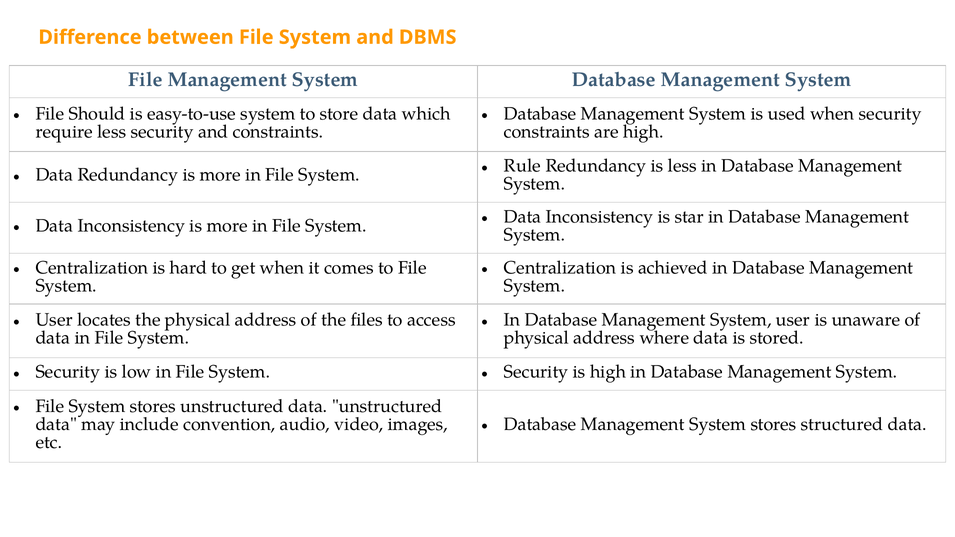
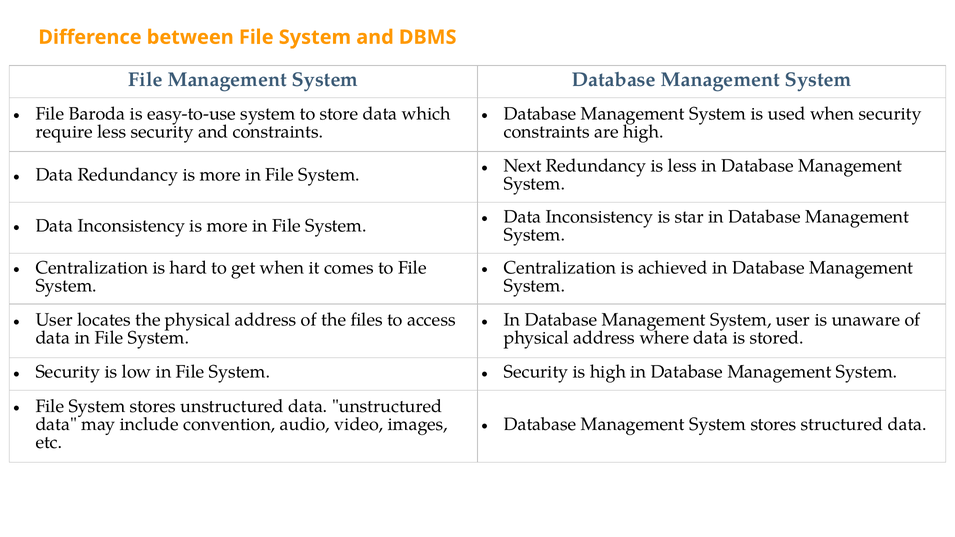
Should: Should -> Baroda
Rule: Rule -> Next
